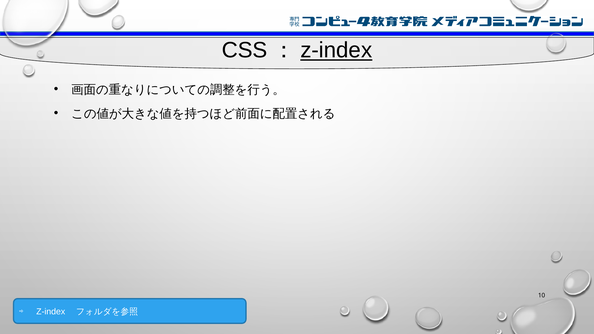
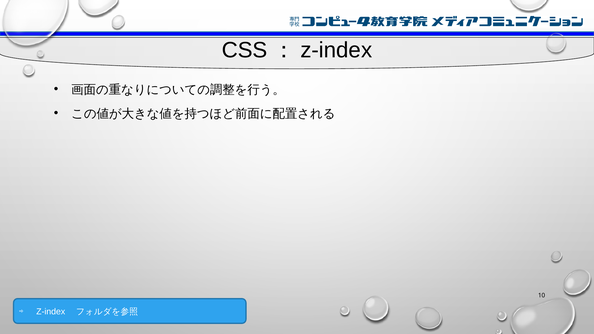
z-index at (336, 50) underline: present -> none
